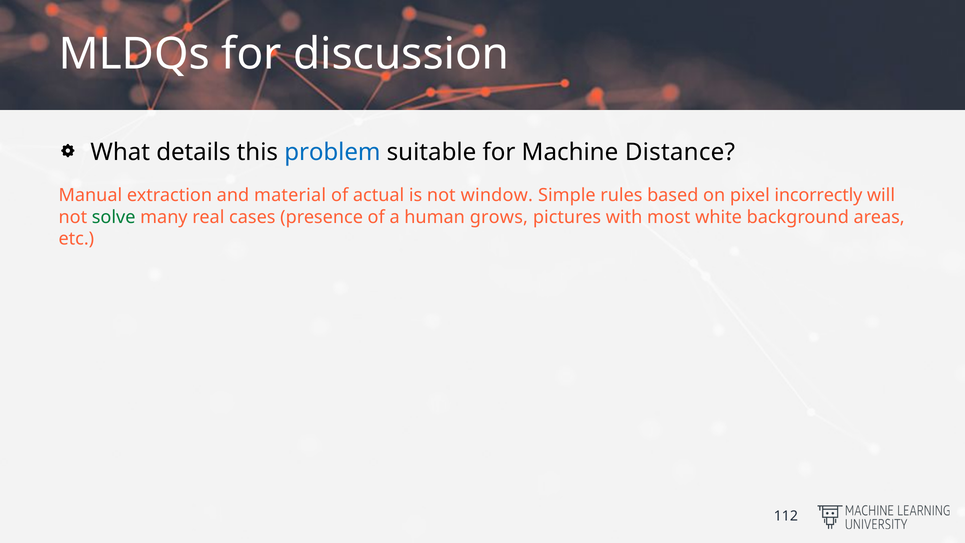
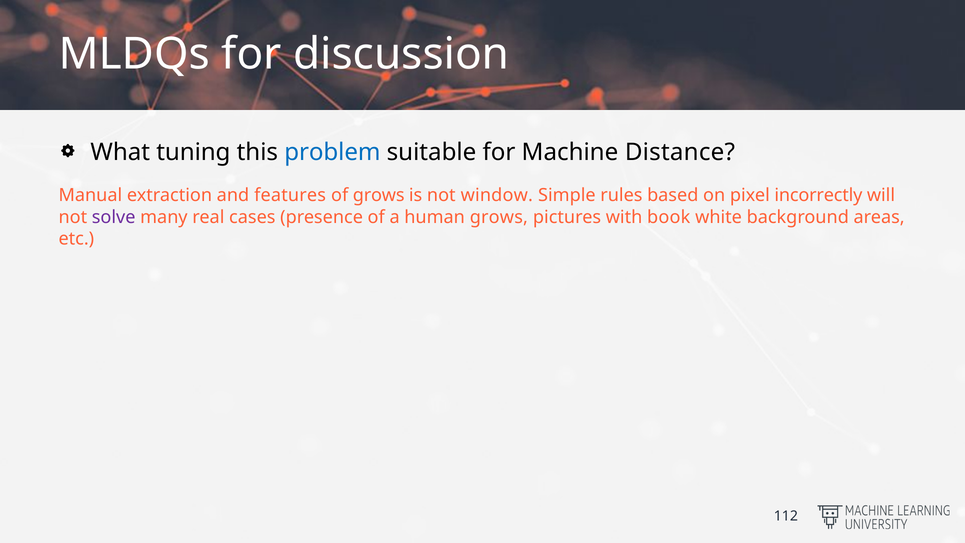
details: details -> tuning
material: material -> features
of actual: actual -> grows
solve colour: green -> purple
most: most -> book
